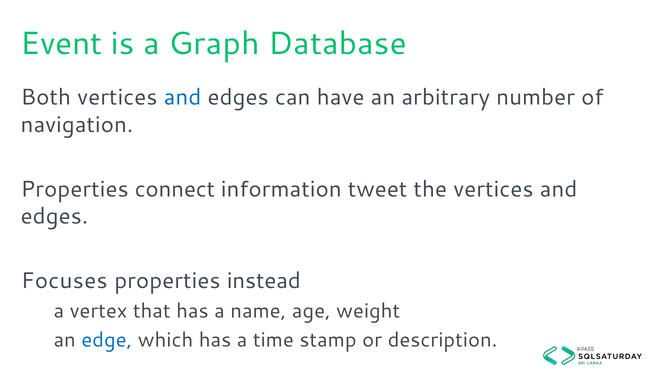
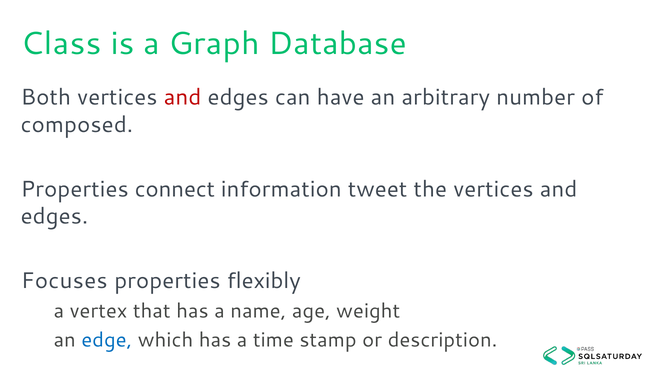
Event: Event -> Class
and at (183, 97) colour: blue -> red
navigation: navigation -> composed
instead: instead -> flexibly
